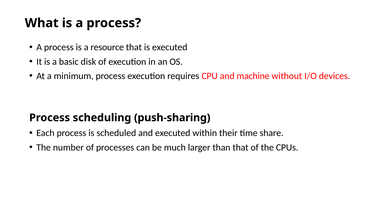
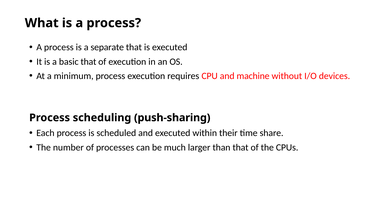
resource: resource -> separate
basic disk: disk -> that
